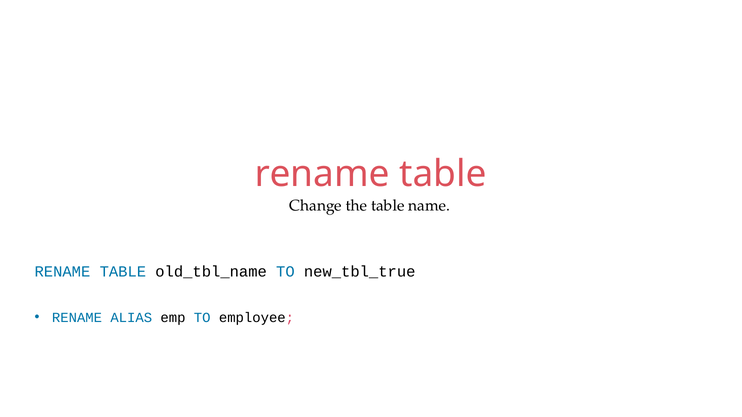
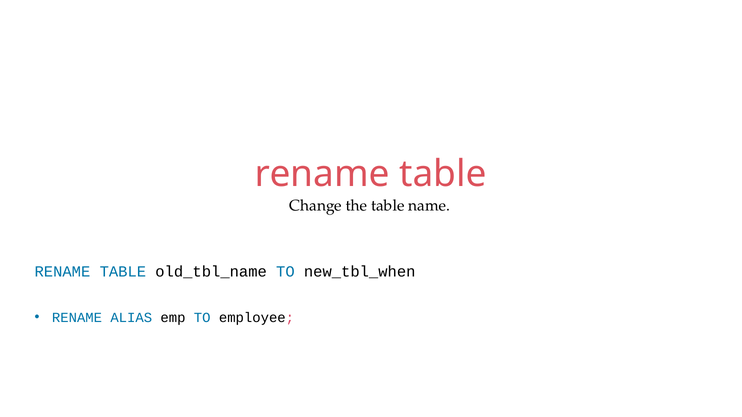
new_tbl_true: new_tbl_true -> new_tbl_when
